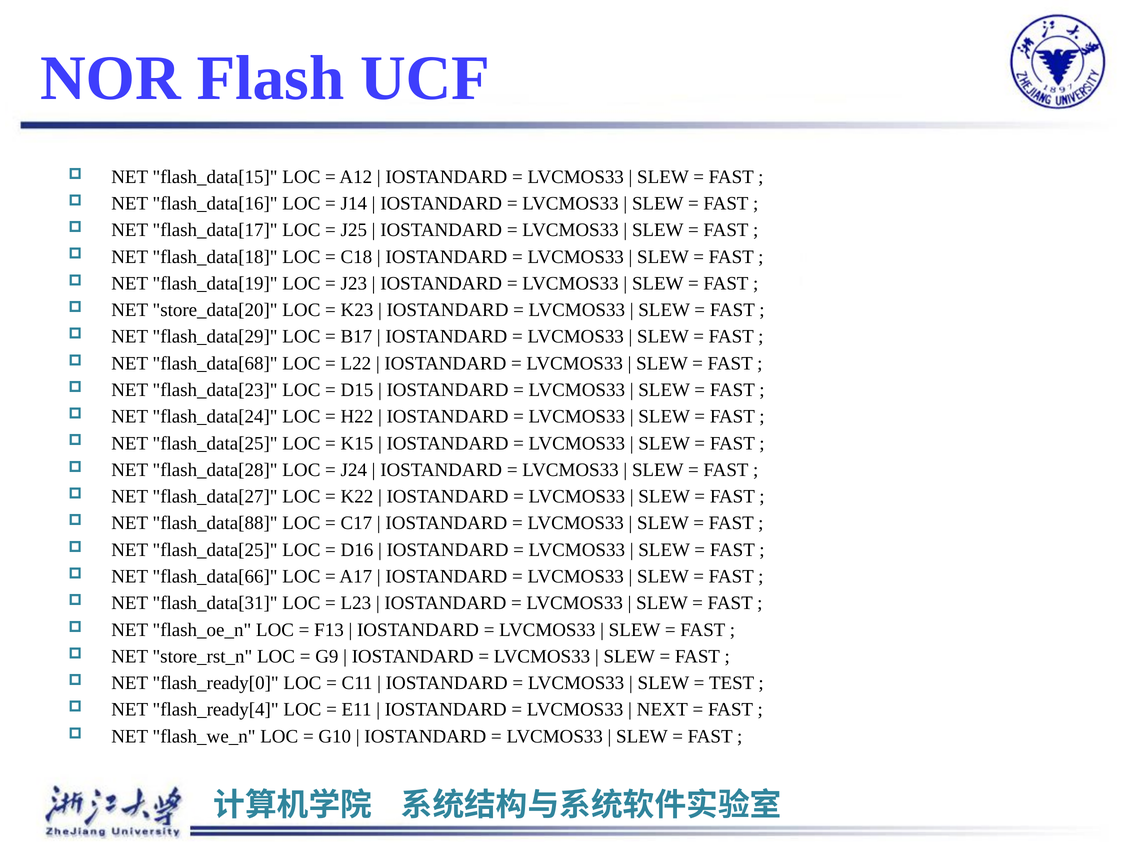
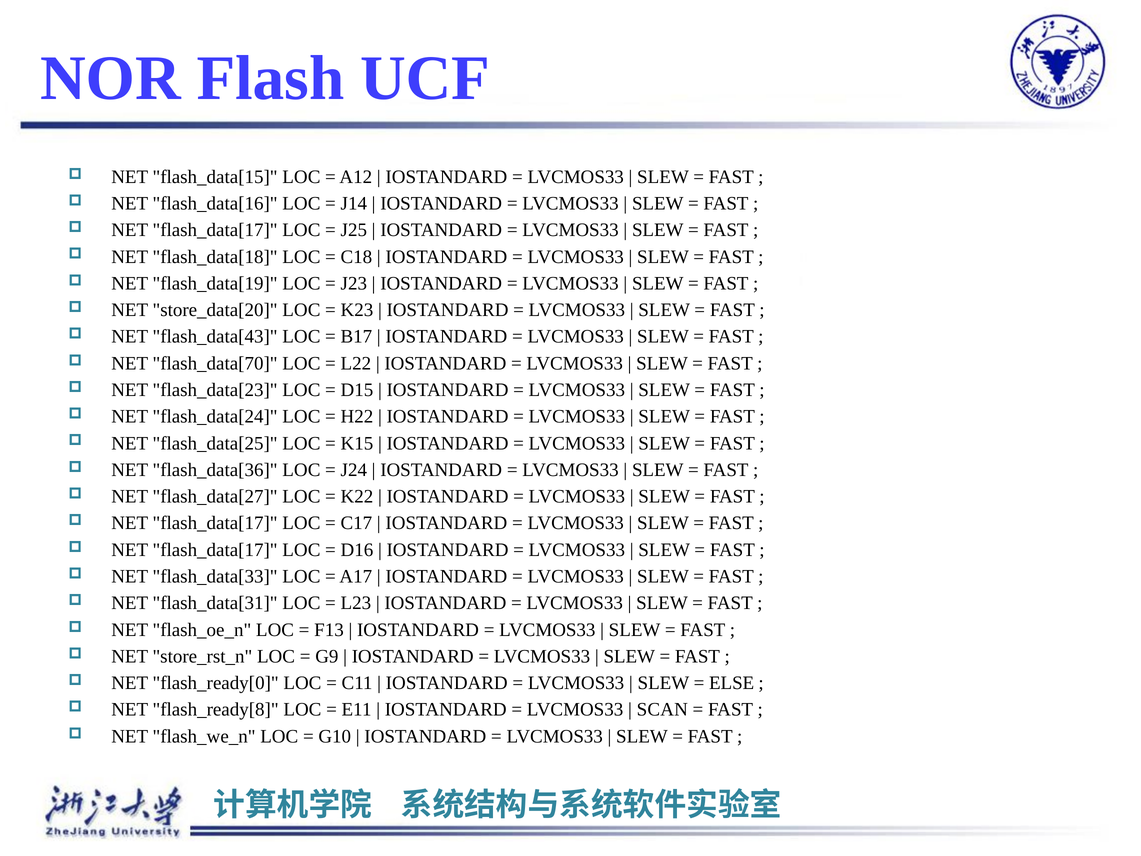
flash_data[29: flash_data[29 -> flash_data[43
flash_data[68: flash_data[68 -> flash_data[70
flash_data[28: flash_data[28 -> flash_data[36
flash_data[88 at (215, 523): flash_data[88 -> flash_data[17
flash_data[25 at (215, 550): flash_data[25 -> flash_data[17
flash_data[66: flash_data[66 -> flash_data[33
TEST: TEST -> ELSE
flash_ready[4: flash_ready[4 -> flash_ready[8
NEXT: NEXT -> SCAN
